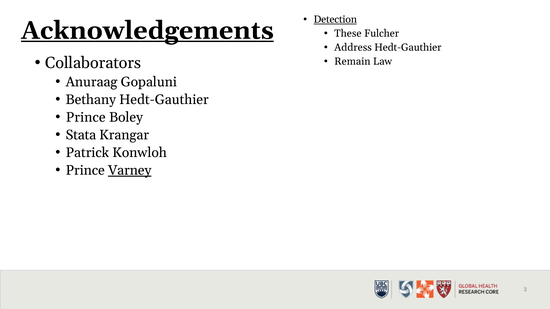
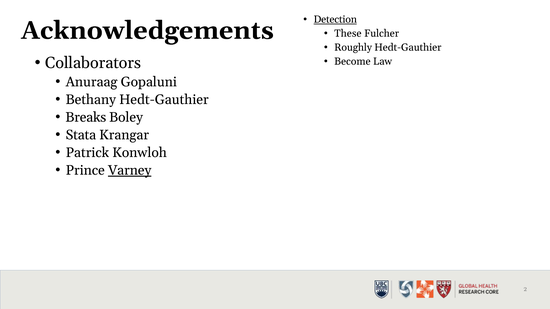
Acknowledgements underline: present -> none
Address: Address -> Roughly
Remain: Remain -> Become
Prince at (86, 117): Prince -> Breaks
